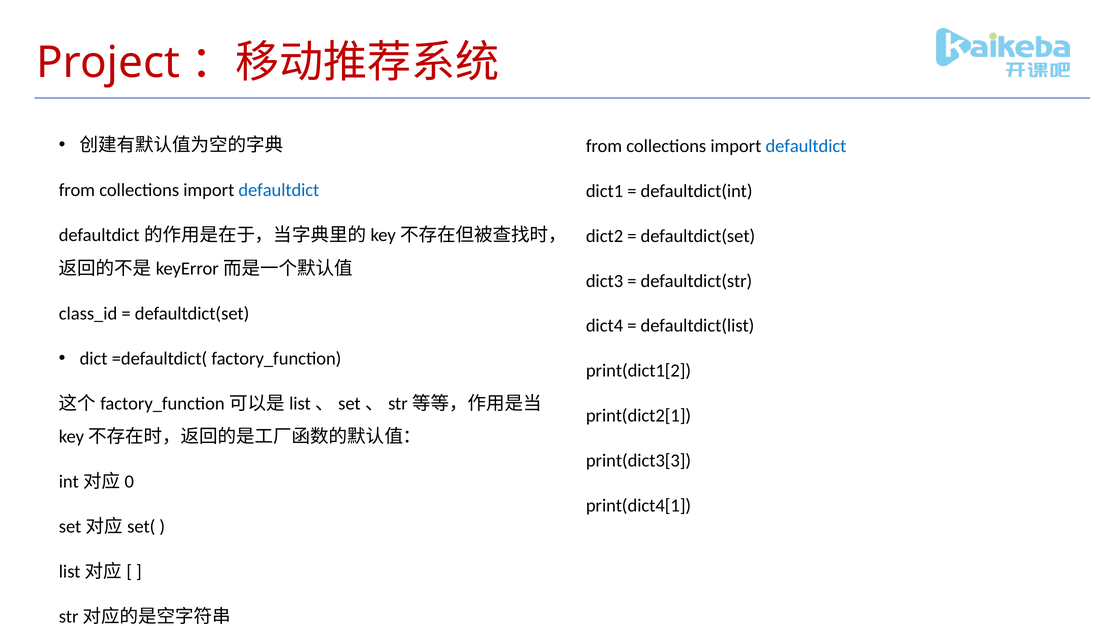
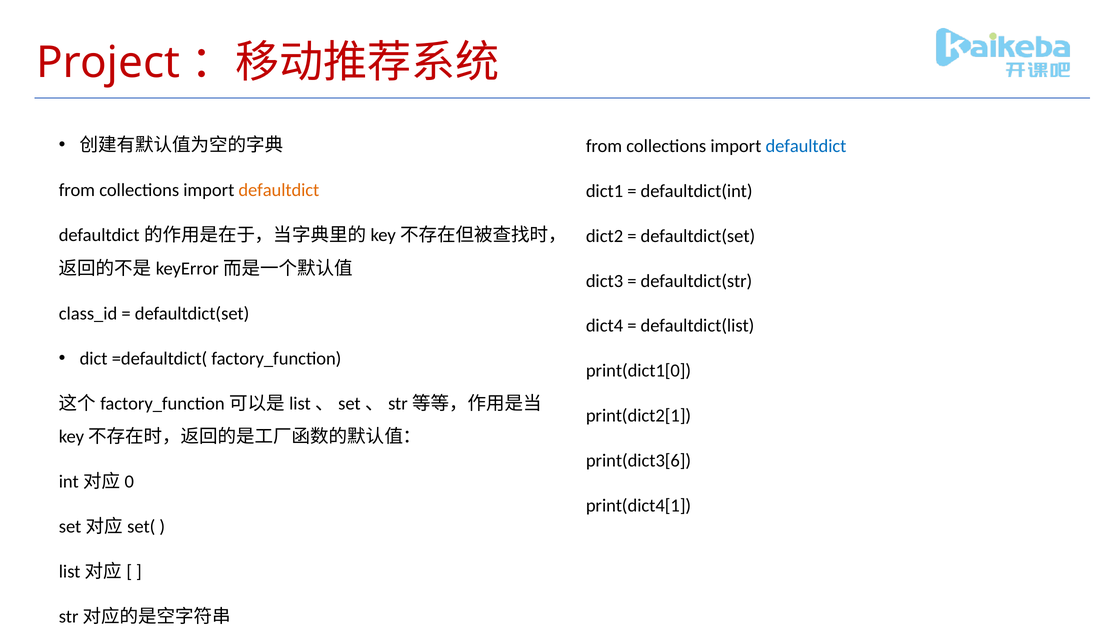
defaultdict at (279, 190) colour: blue -> orange
print(dict1[2: print(dict1[2 -> print(dict1[0
print(dict3[3: print(dict3[3 -> print(dict3[6
